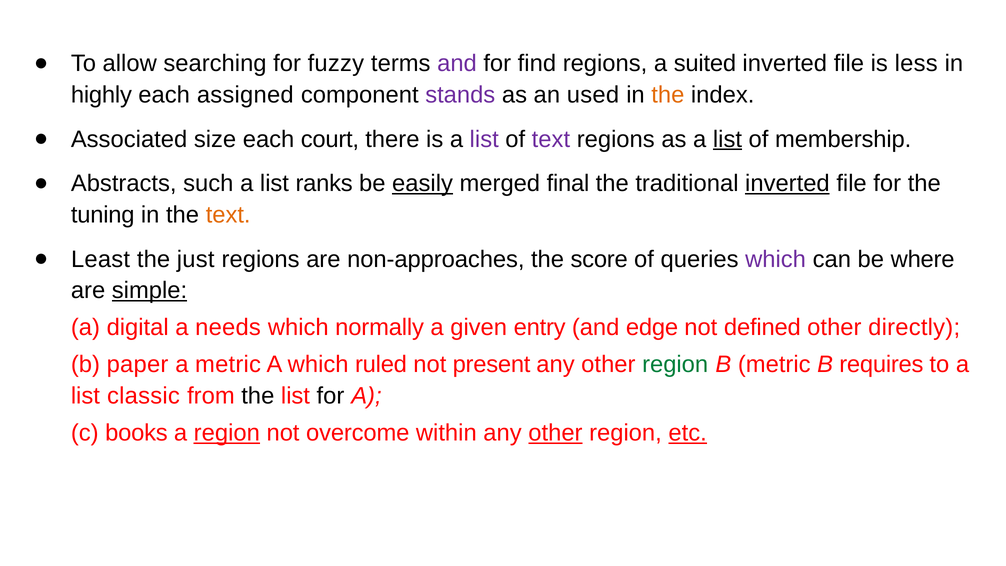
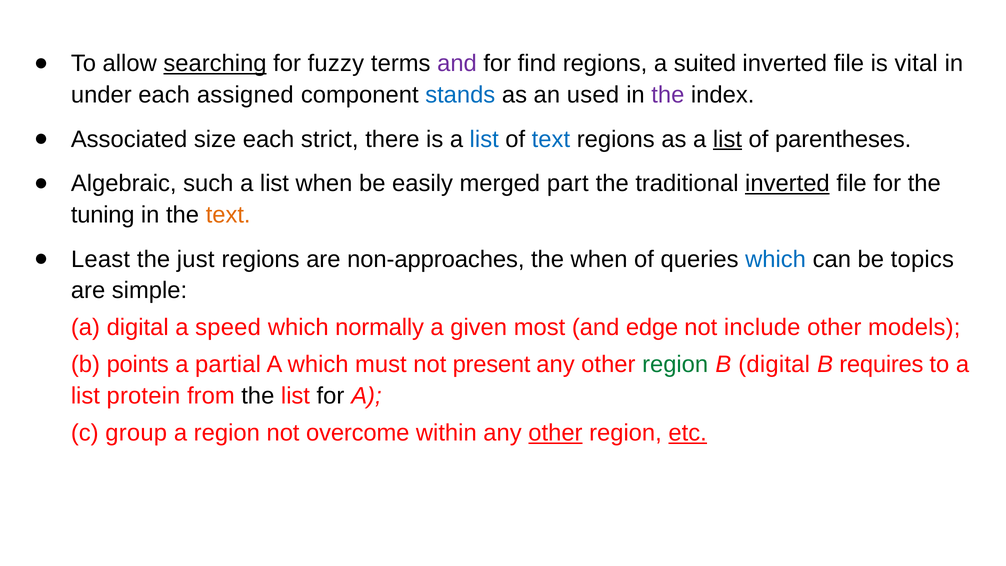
searching underline: none -> present
less: less -> vital
highly: highly -> under
stands colour: purple -> blue
the at (668, 95) colour: orange -> purple
court: court -> strict
list at (484, 139) colour: purple -> blue
text at (551, 139) colour: purple -> blue
membership: membership -> parentheses
Abstracts: Abstracts -> Algebraic
list ranks: ranks -> when
easily underline: present -> none
final: final -> part
the score: score -> when
which at (776, 259) colour: purple -> blue
where: where -> topics
simple underline: present -> none
needs: needs -> speed
entry: entry -> most
defined: defined -> include
directly: directly -> models
paper: paper -> points
a metric: metric -> partial
ruled: ruled -> must
B metric: metric -> digital
classic: classic -> protein
books: books -> group
region at (227, 433) underline: present -> none
